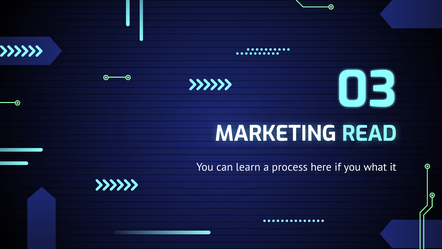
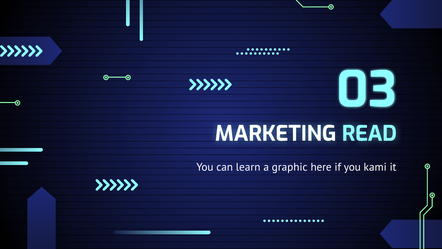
process: process -> graphic
what: what -> kami
